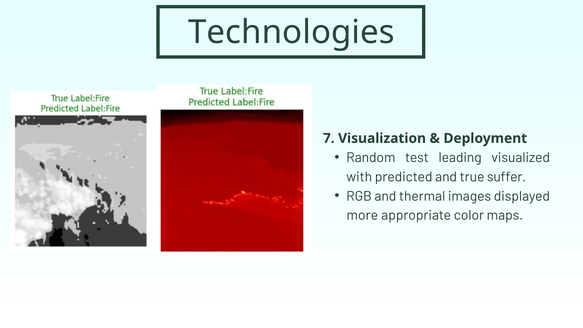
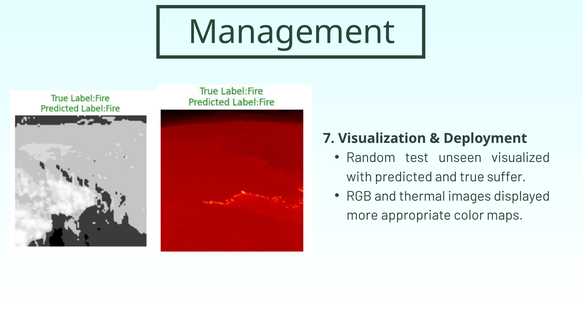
Technologies: Technologies -> Management
leading: leading -> unseen
